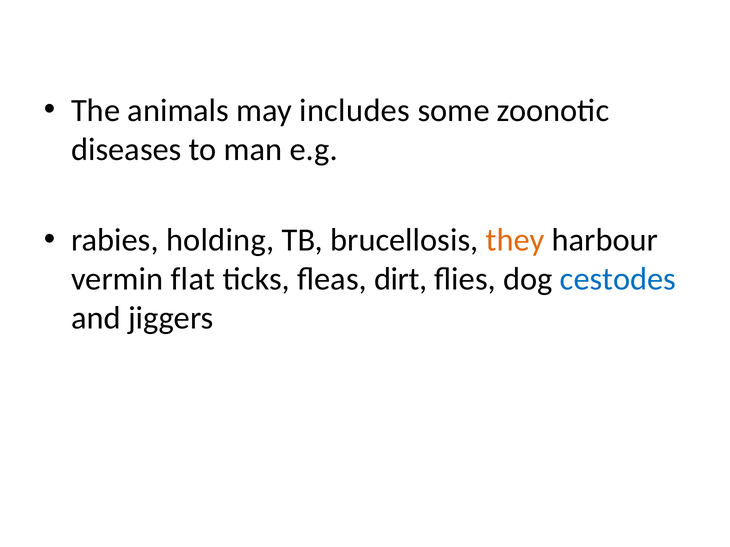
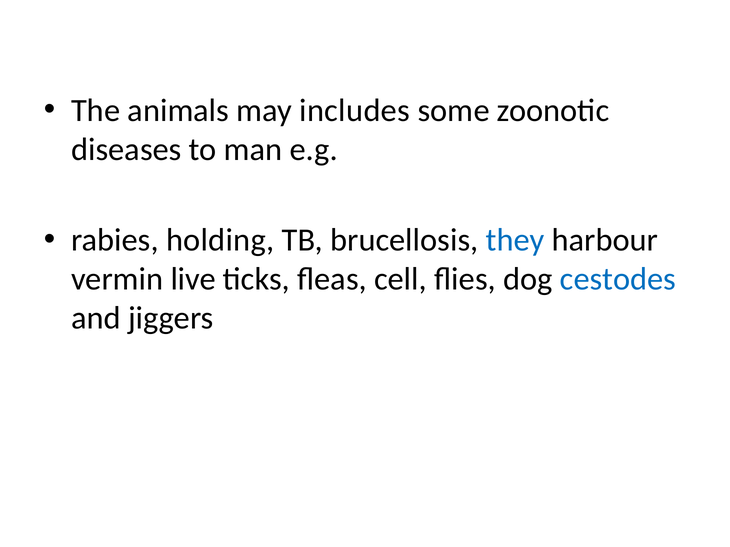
they colour: orange -> blue
flat: flat -> live
dirt: dirt -> cell
